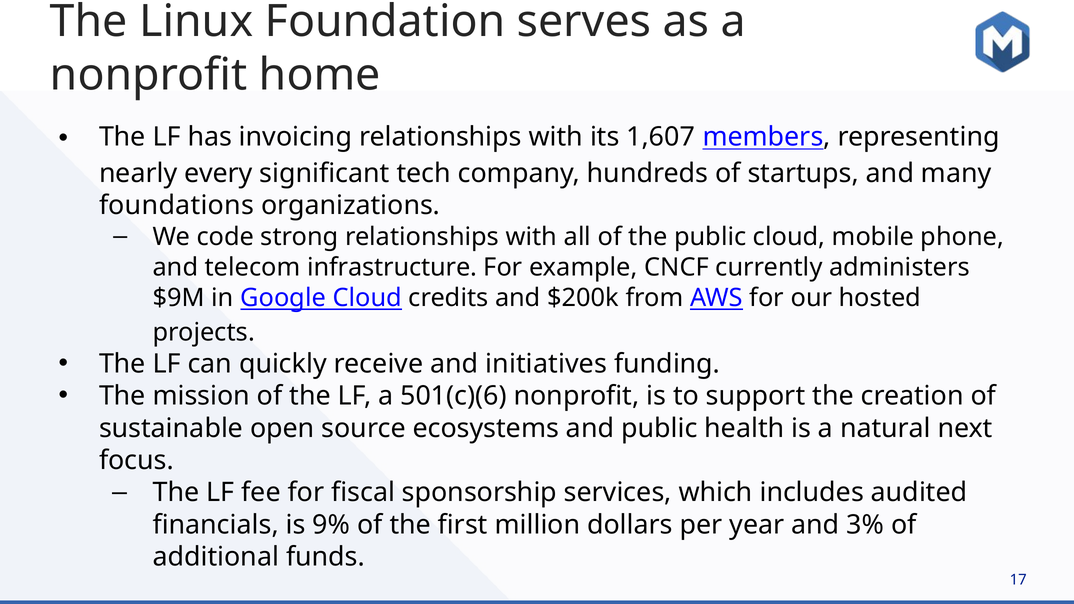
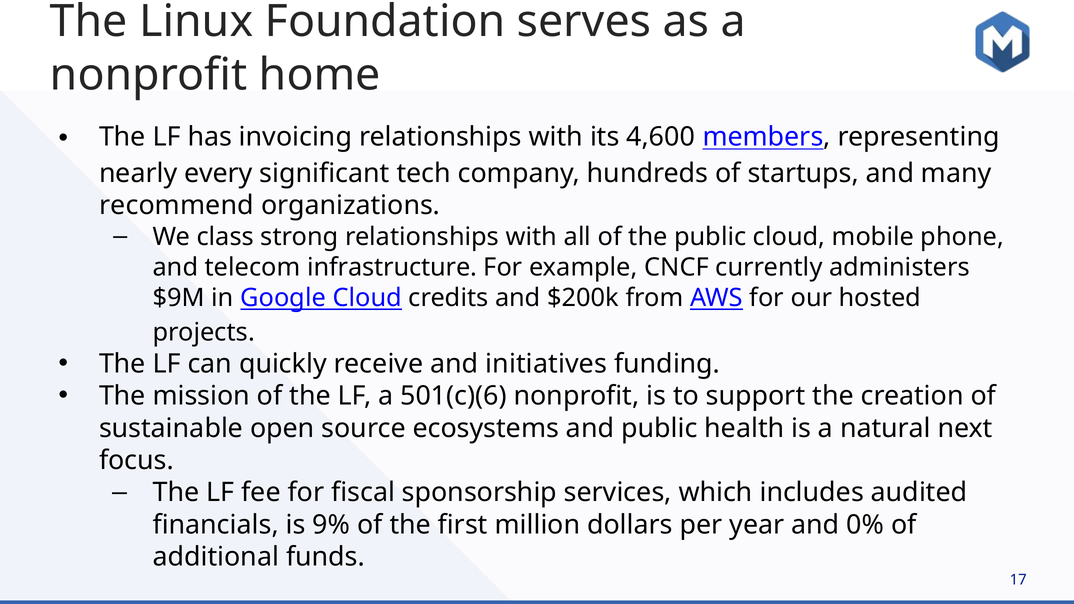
1,607: 1,607 -> 4,600
foundations: foundations -> recommend
code: code -> class
3%: 3% -> 0%
